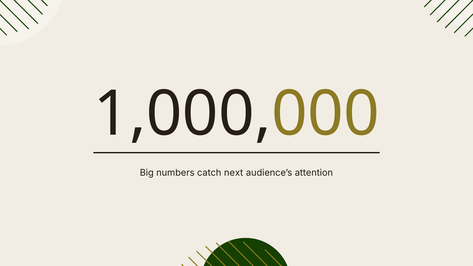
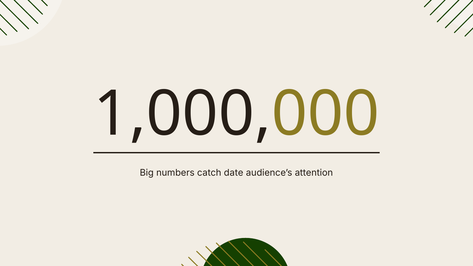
next: next -> date
